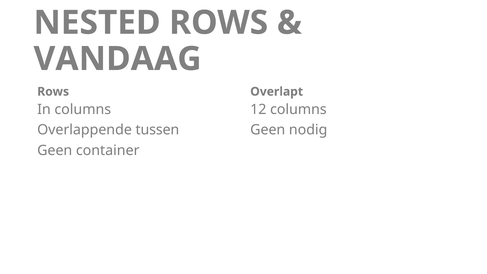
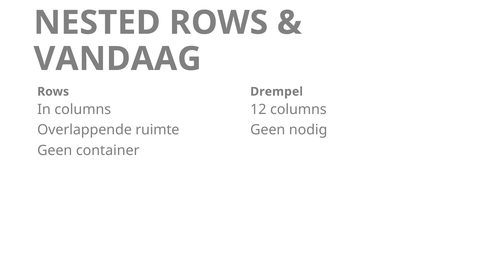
Overlapt: Overlapt -> Drempel
tussen: tussen -> ruimte
